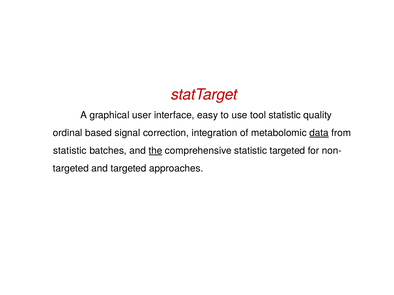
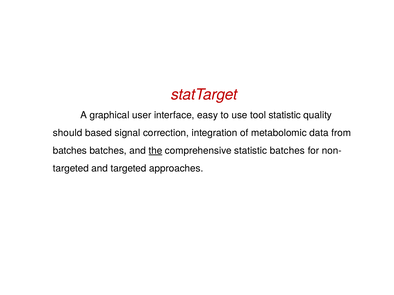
ordinal: ordinal -> should
data underline: present -> none
statistic at (70, 151): statistic -> batches
statistic targeted: targeted -> batches
